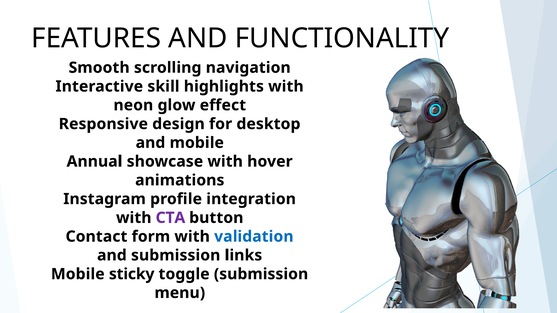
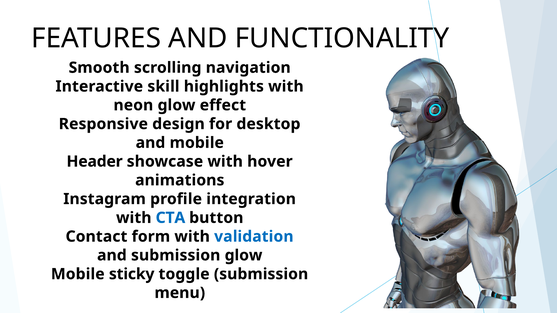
Annual: Annual -> Header
CTA colour: purple -> blue
submission links: links -> glow
